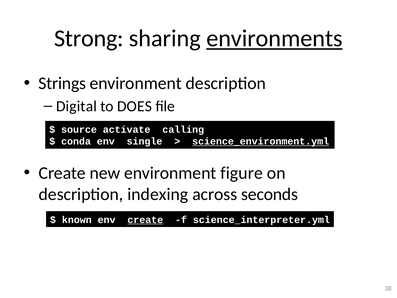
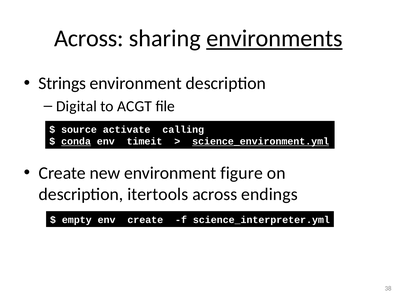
Strong at (89, 38): Strong -> Across
DOES: DOES -> ACGT
conda underline: none -> present
single: single -> timeit
indexing: indexing -> itertools
seconds: seconds -> endings
known: known -> empty
create at (145, 220) underline: present -> none
